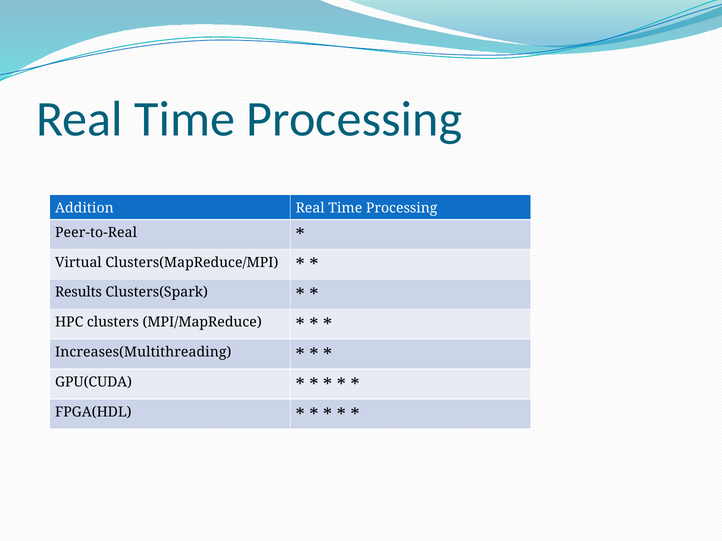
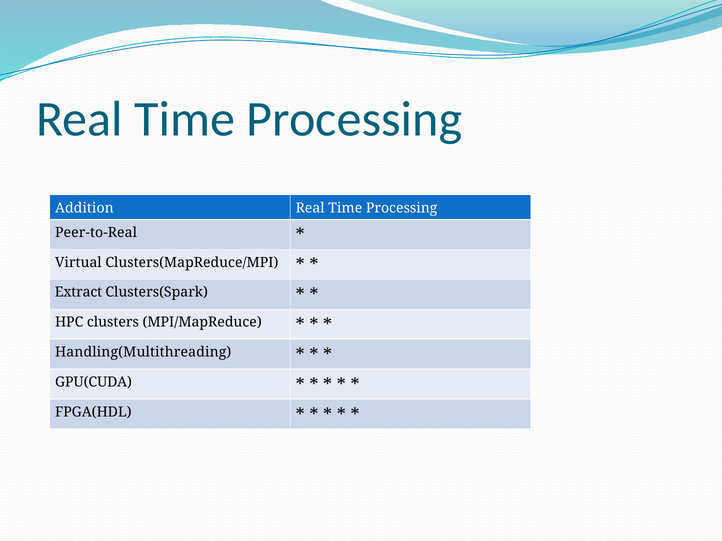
Results: Results -> Extract
Increases(Multithreading: Increases(Multithreading -> Handling(Multithreading
